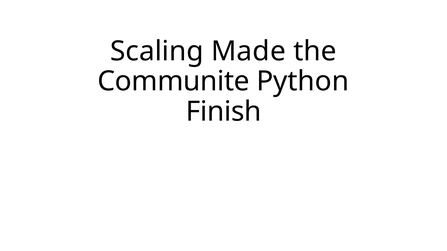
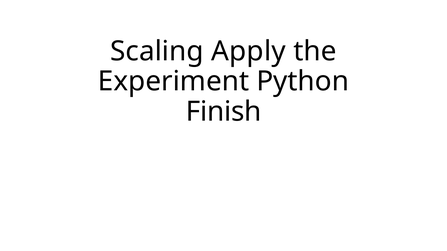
Made: Made -> Apply
Communite: Communite -> Experiment
